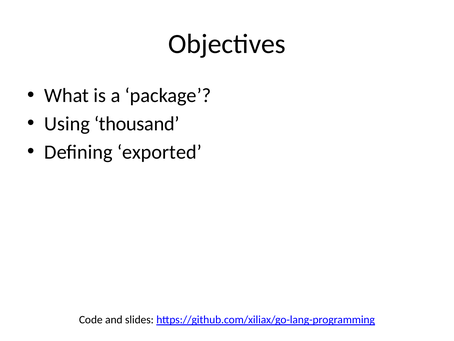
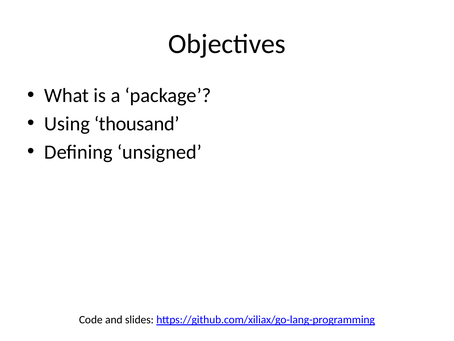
exported: exported -> unsigned
